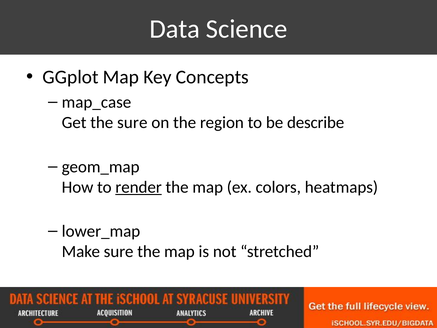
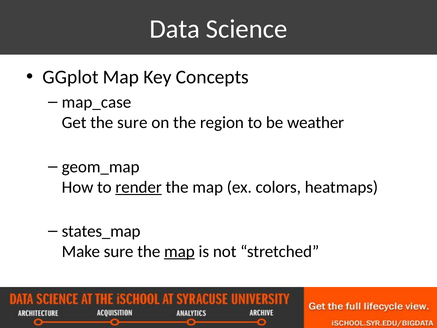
describe: describe -> weather
lower_map: lower_map -> states_map
map at (179, 251) underline: none -> present
